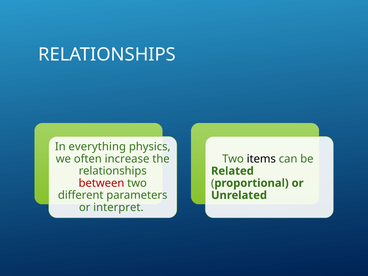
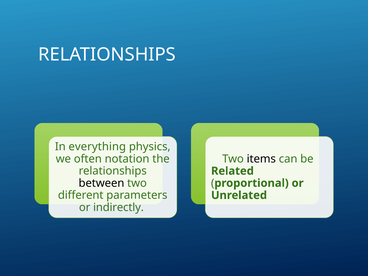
increase: increase -> notation
between colour: red -> black
interpret: interpret -> indirectly
